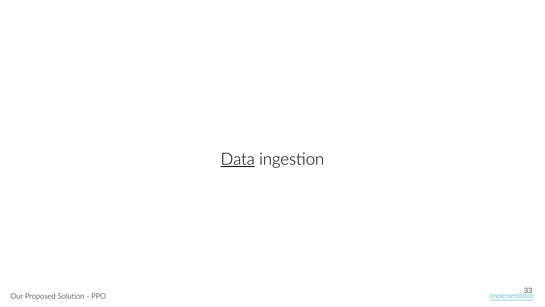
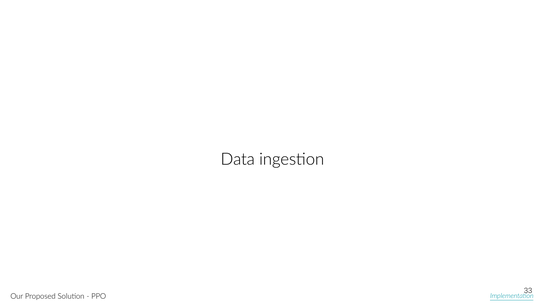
Data underline: present -> none
